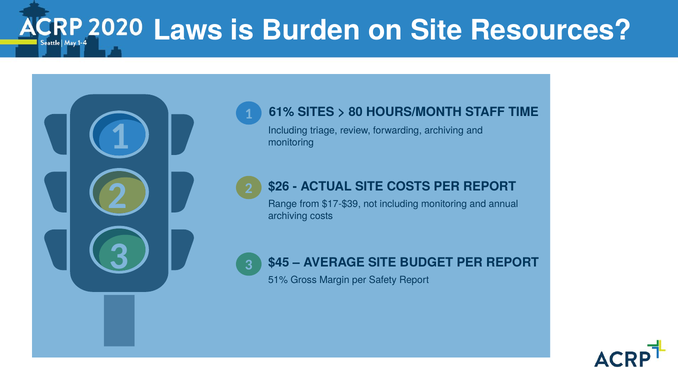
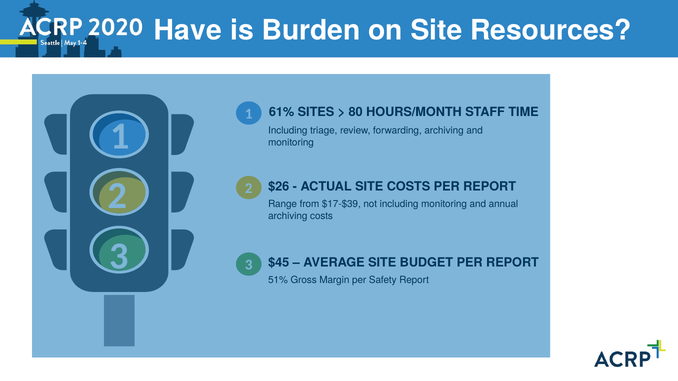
Laws: Laws -> Have
